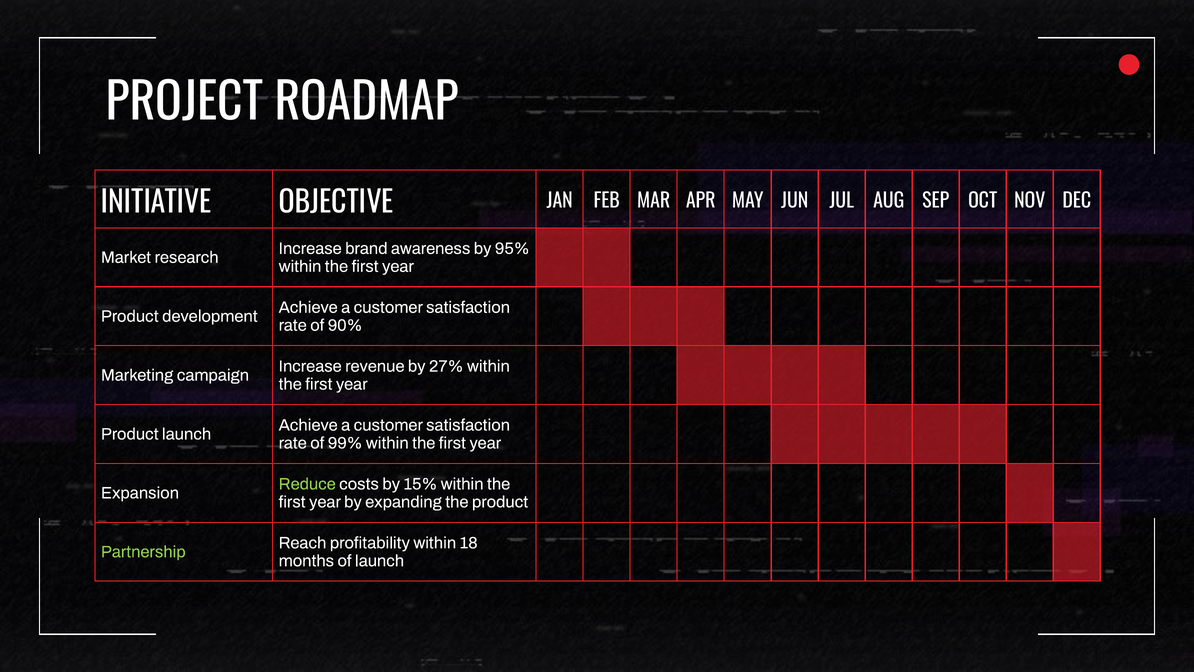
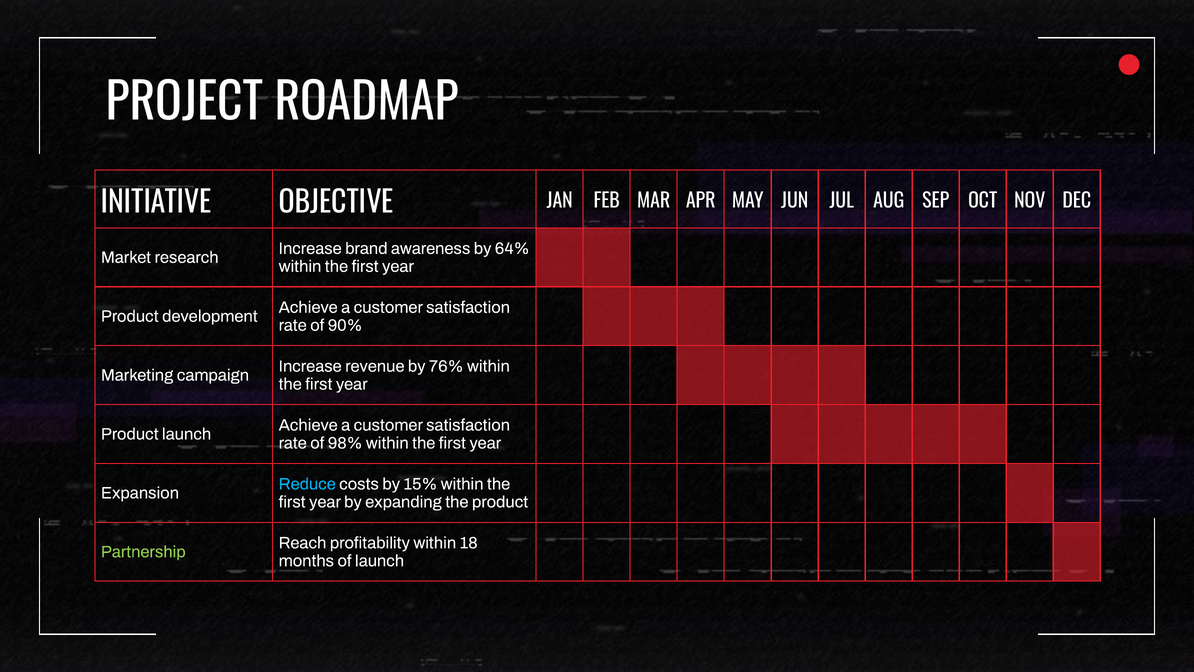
95%: 95% -> 64%
27%: 27% -> 76%
99%: 99% -> 98%
Reduce colour: light green -> light blue
